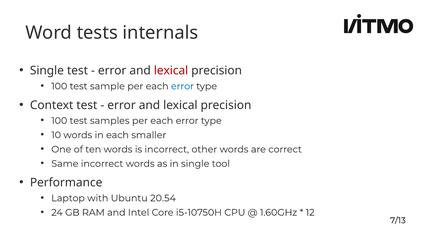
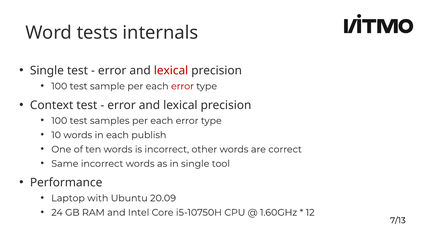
error at (182, 86) colour: blue -> red
smaller: smaller -> publish
20.54: 20.54 -> 20.09
